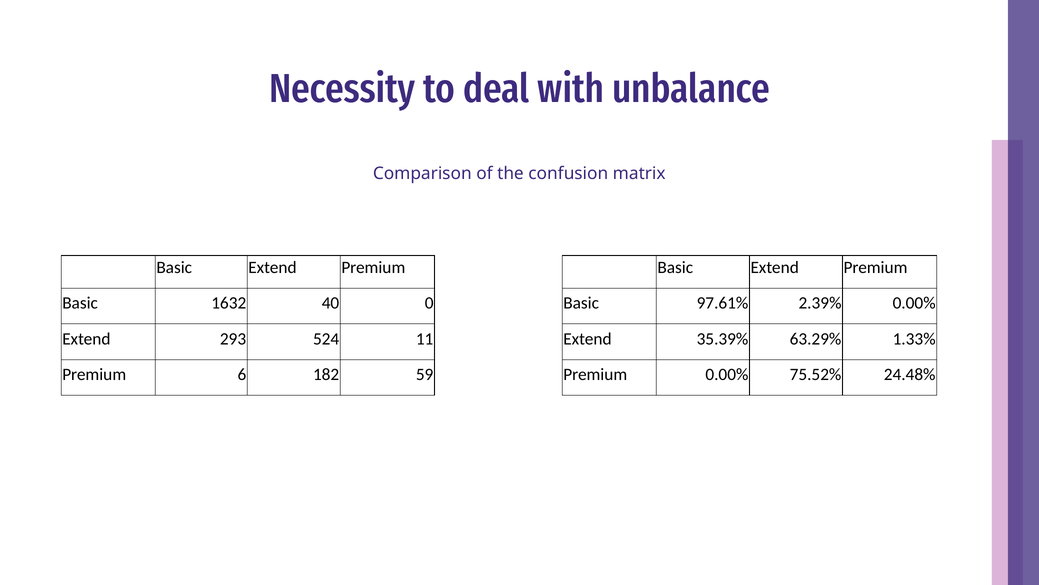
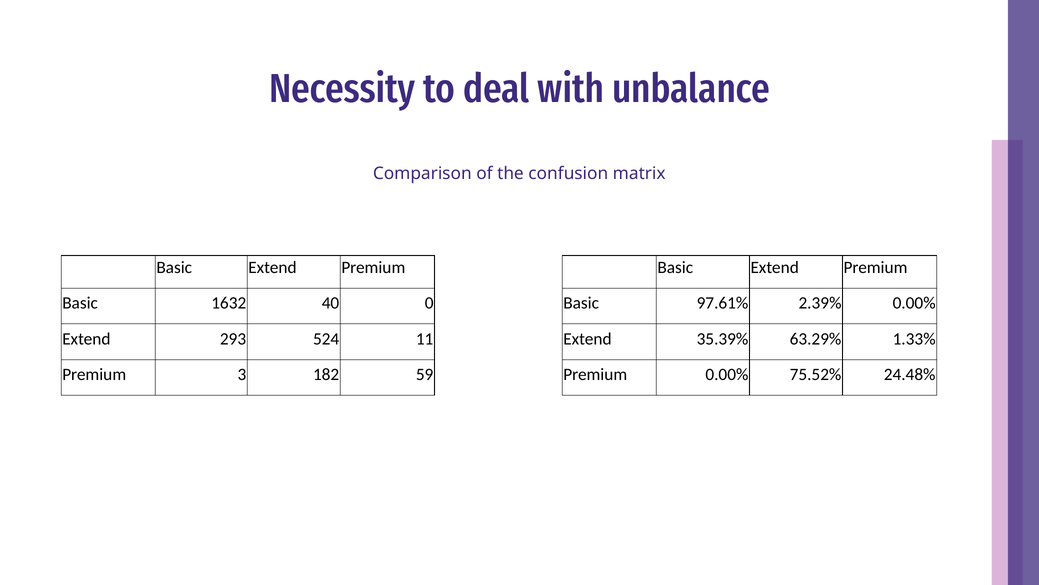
6: 6 -> 3
